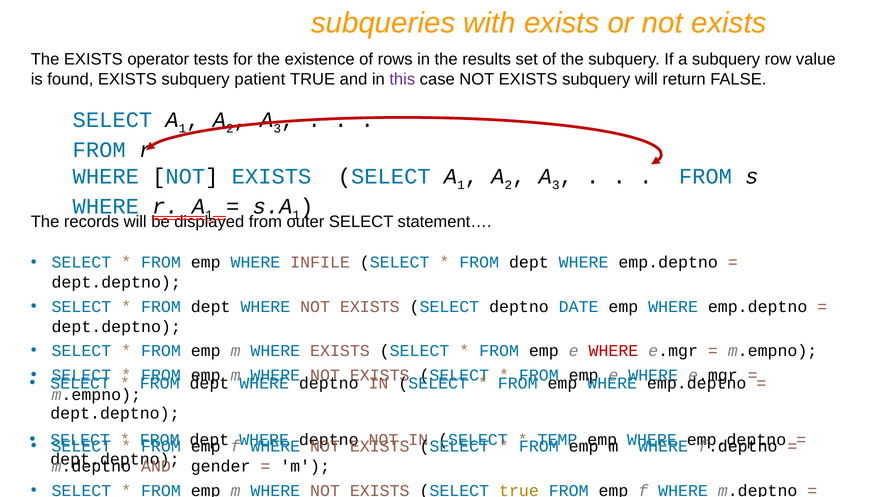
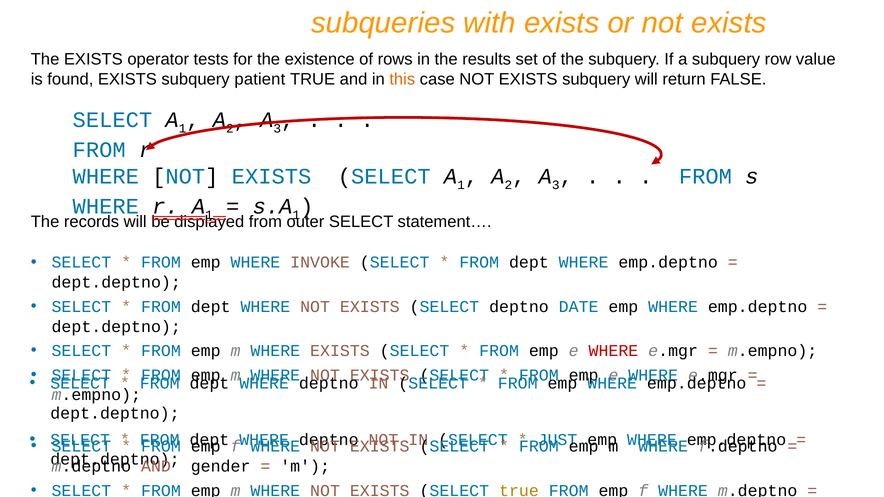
this colour: purple -> orange
INFILE: INFILE -> INVOKE
TEMP: TEMP -> JUST
